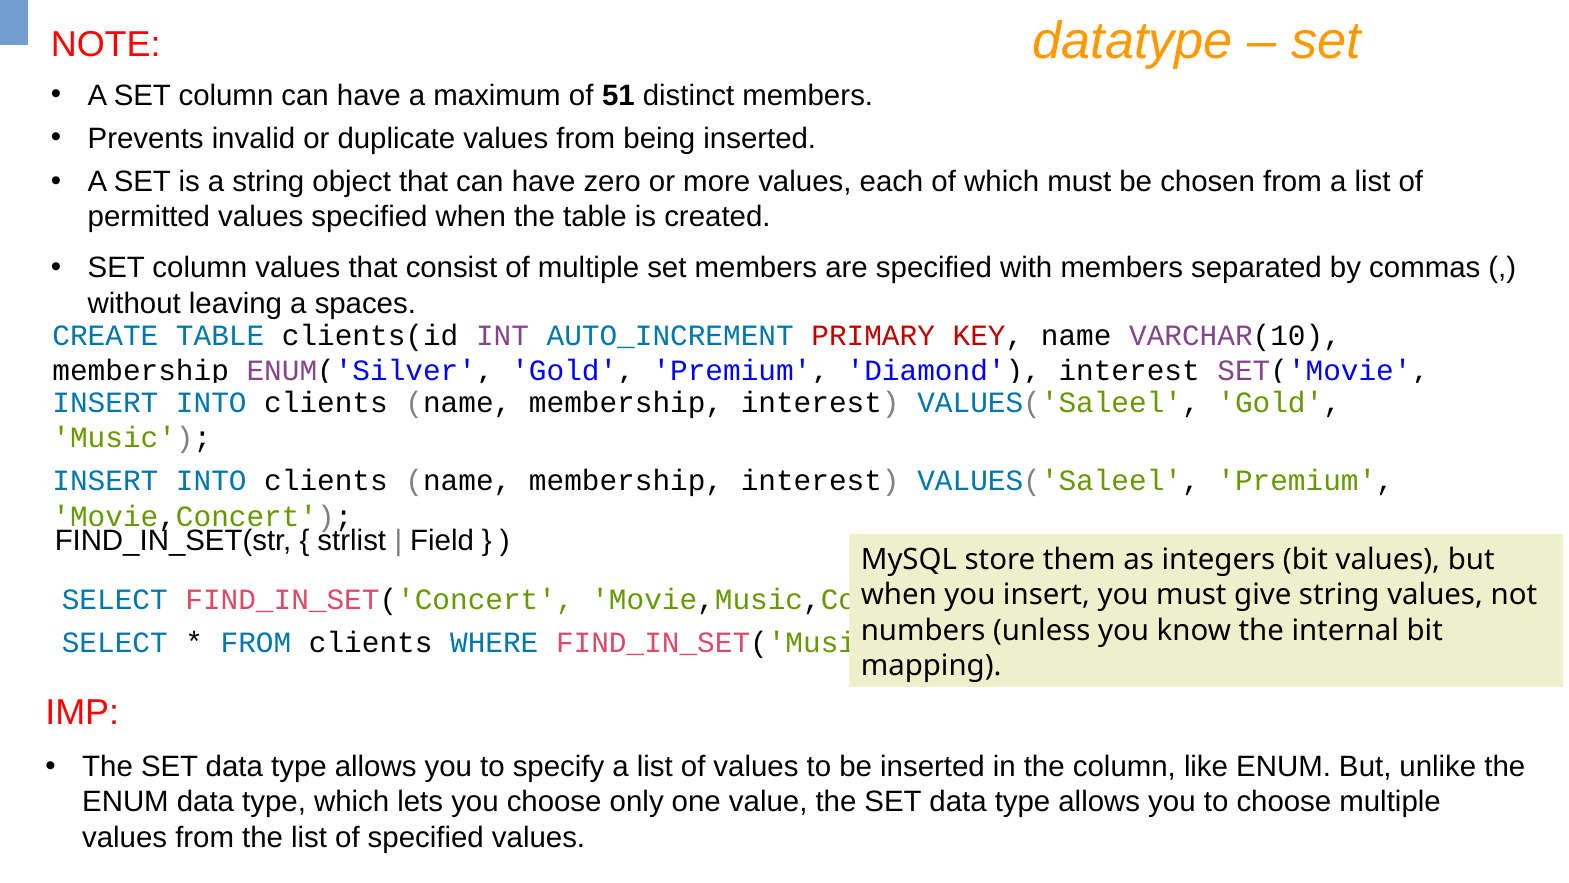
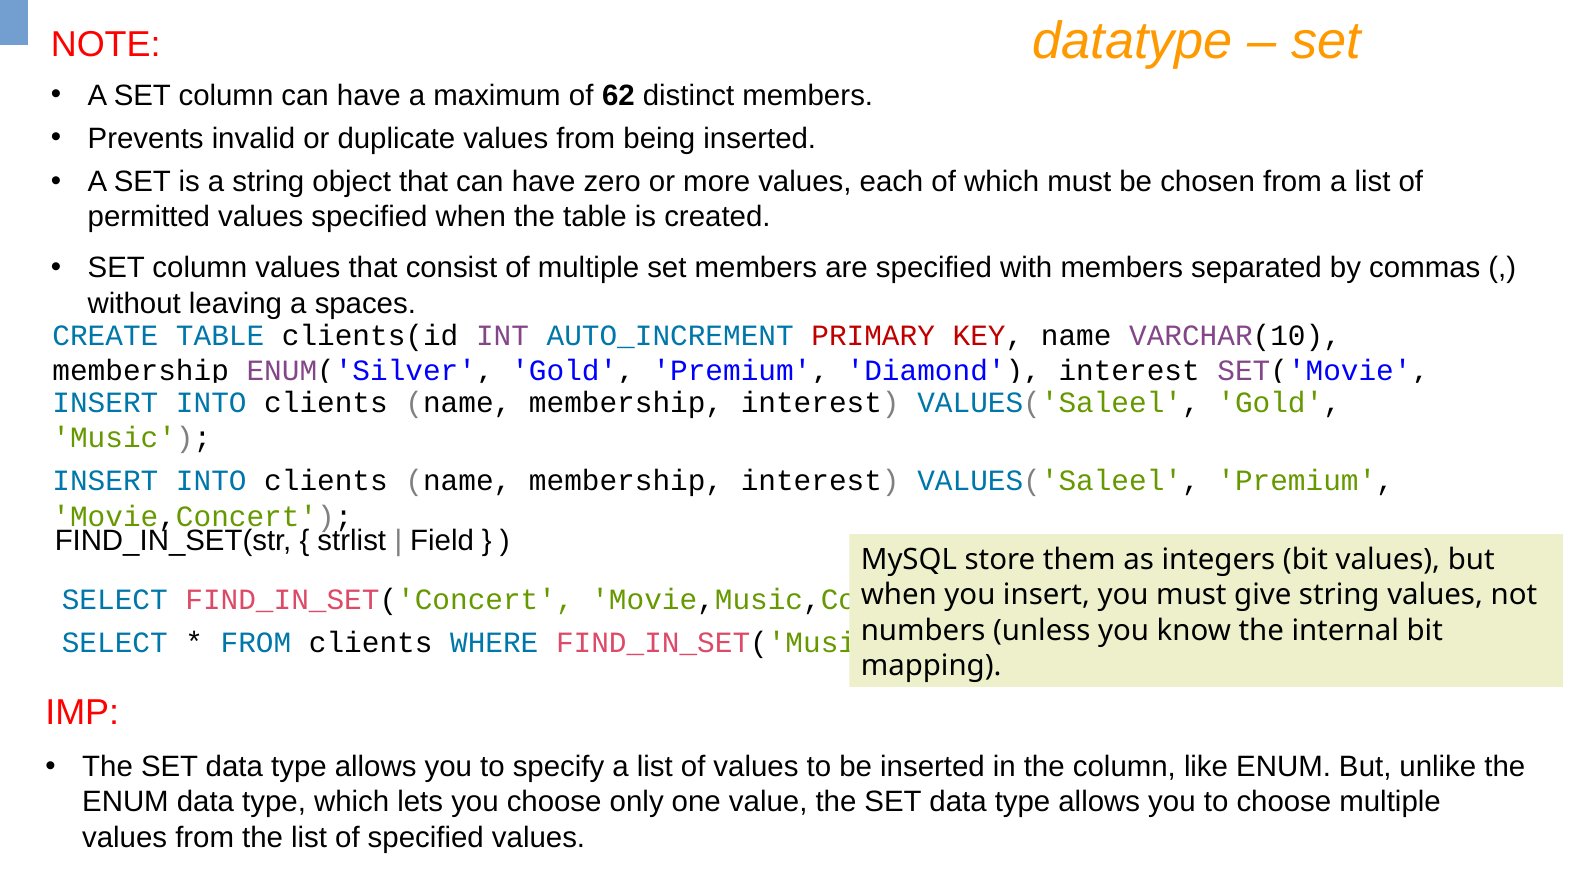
51: 51 -> 62
